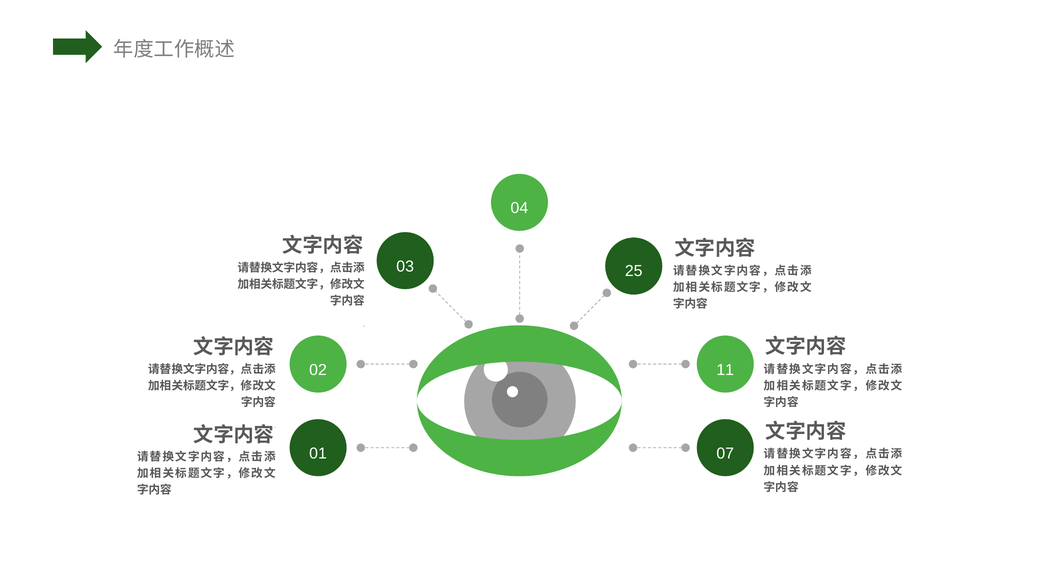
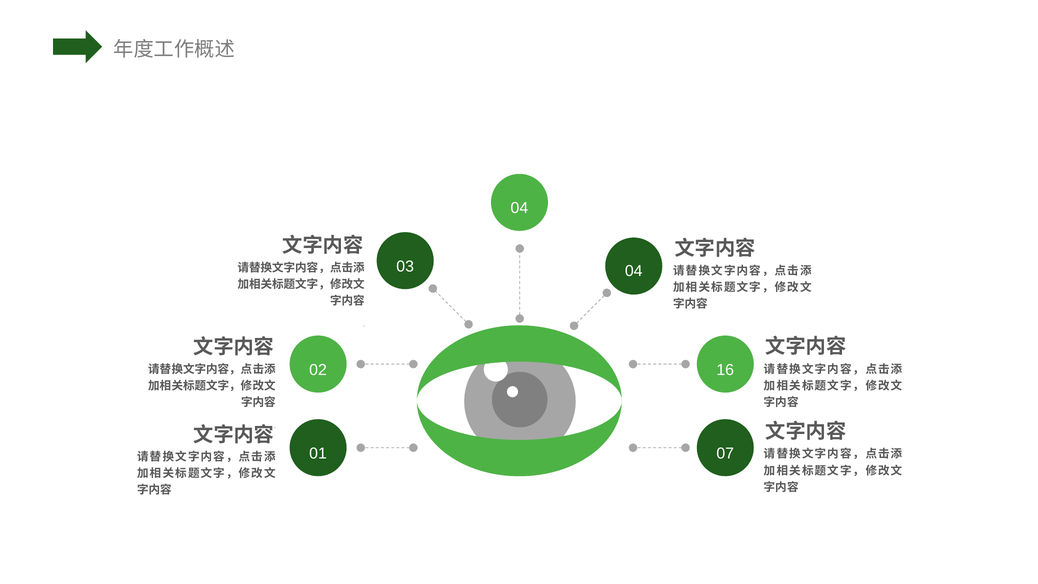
03 25: 25 -> 04
11: 11 -> 16
